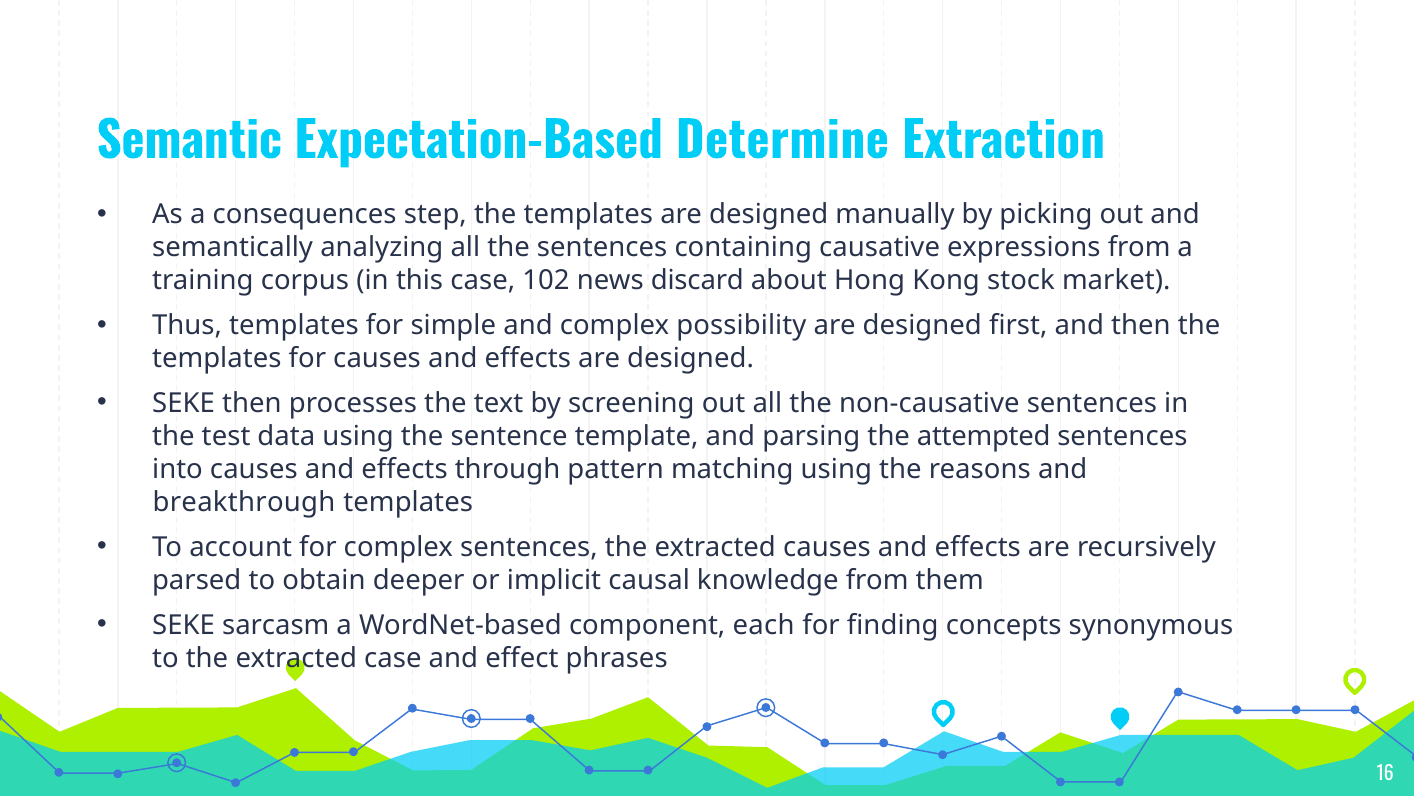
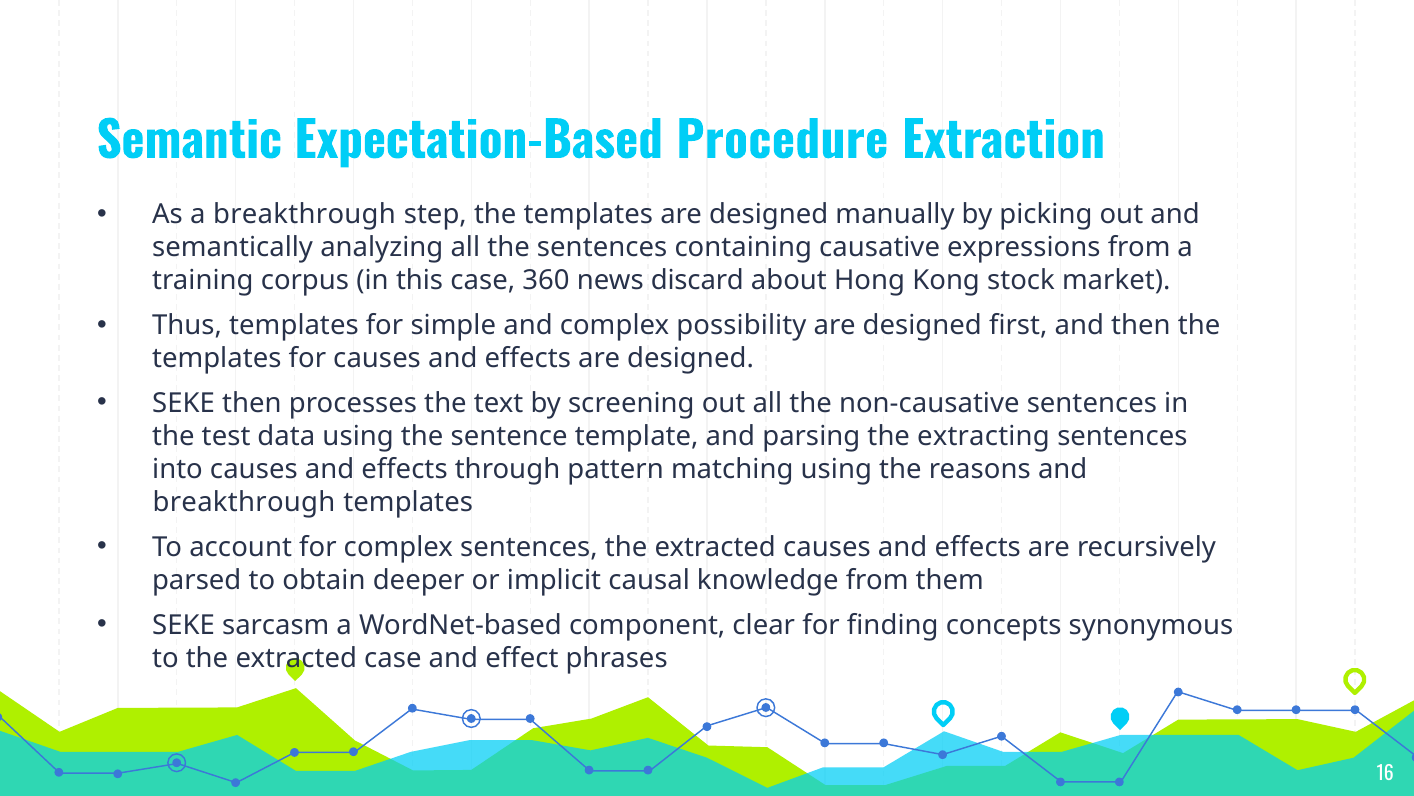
Determine: Determine -> Procedure
a consequences: consequences -> breakthrough
102: 102 -> 360
attempted: attempted -> extracting
each: each -> clear
